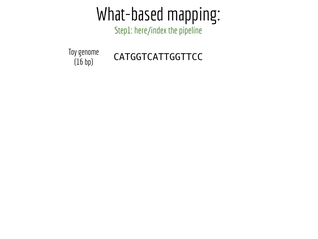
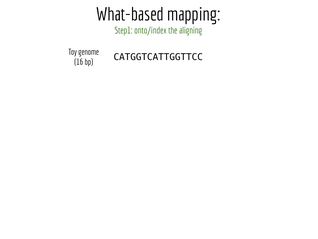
here/index: here/index -> onto/index
pipeline: pipeline -> aligning
